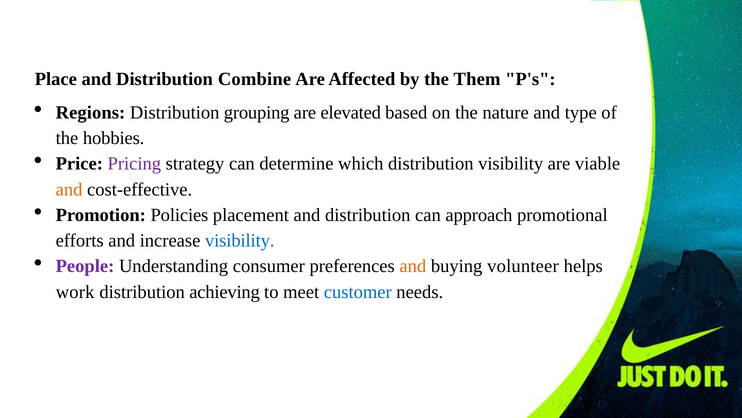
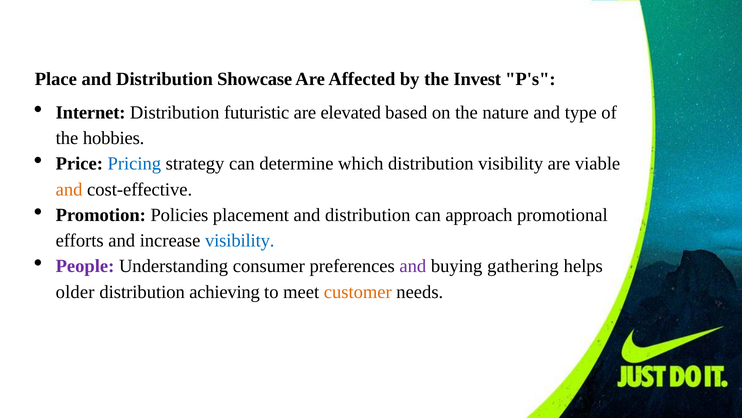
Combine: Combine -> Showcase
Them: Them -> Invest
Regions: Regions -> Internet
grouping: grouping -> futuristic
Pricing colour: purple -> blue
and at (413, 266) colour: orange -> purple
volunteer: volunteer -> gathering
work: work -> older
customer colour: blue -> orange
